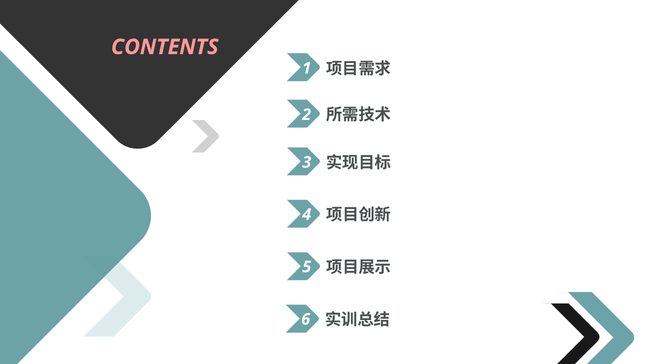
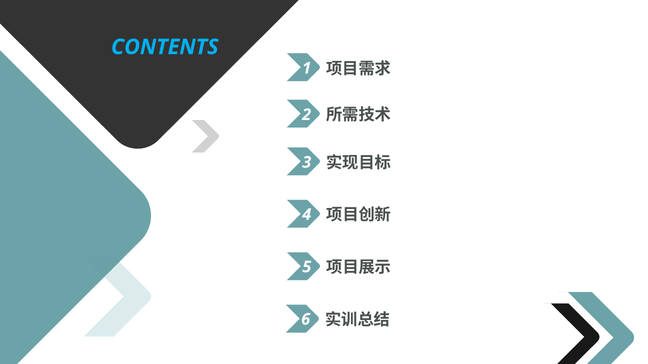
CONTENTS colour: pink -> light blue
